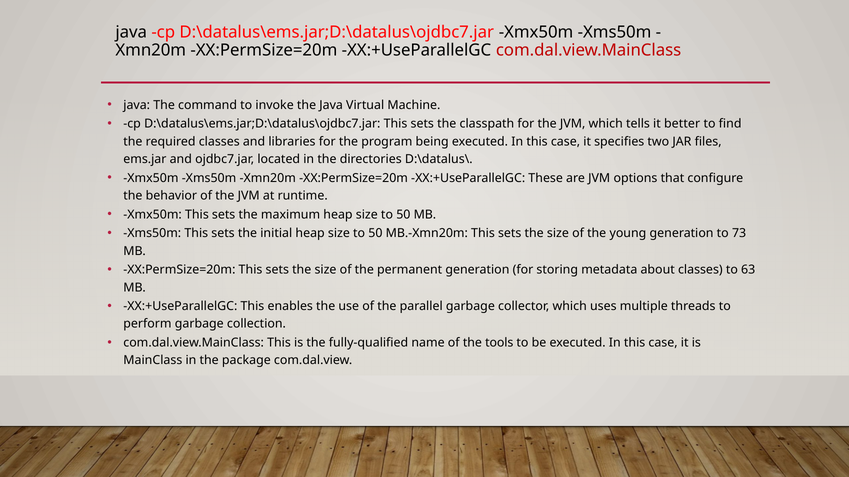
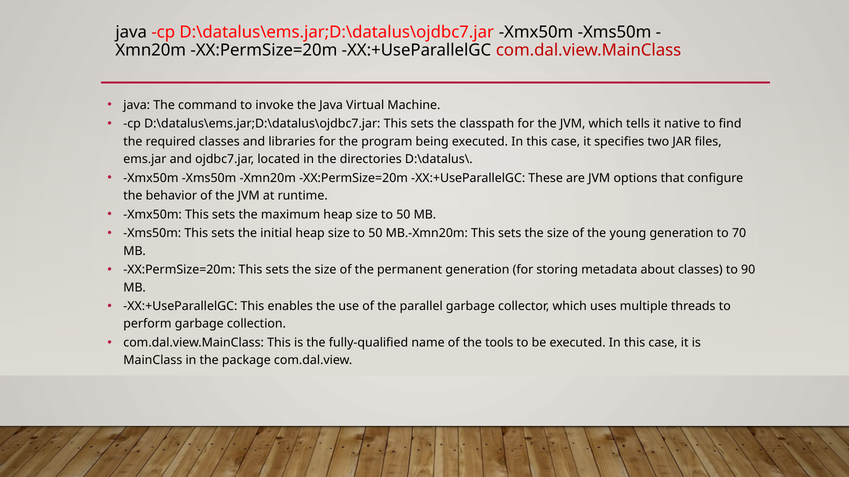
better: better -> native
73: 73 -> 70
63: 63 -> 90
